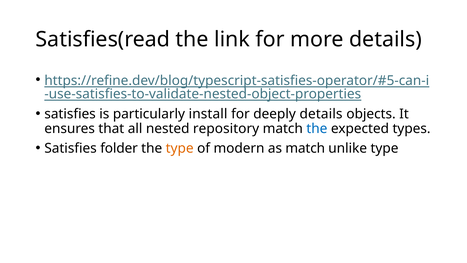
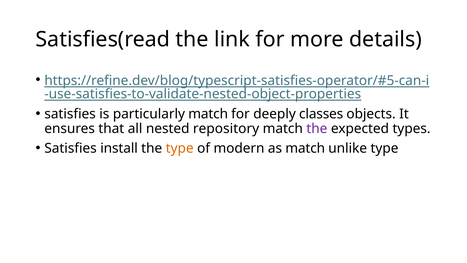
particularly install: install -> match
deeply details: details -> classes
the at (317, 129) colour: blue -> purple
folder: folder -> install
